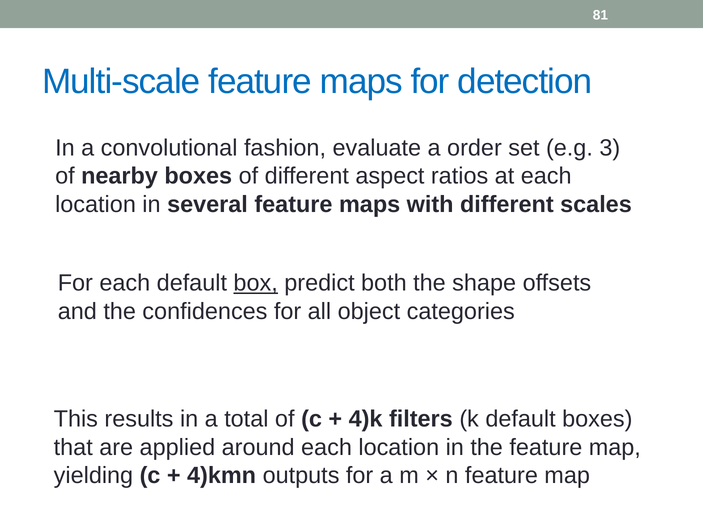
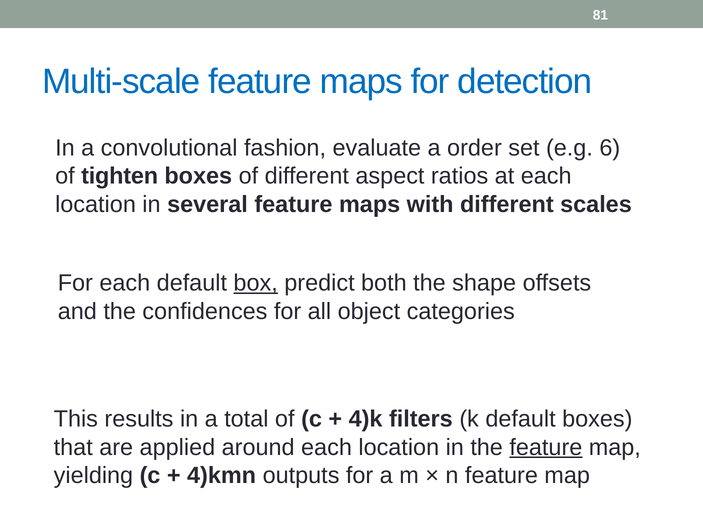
3: 3 -> 6
nearby: nearby -> tighten
feature at (546, 447) underline: none -> present
